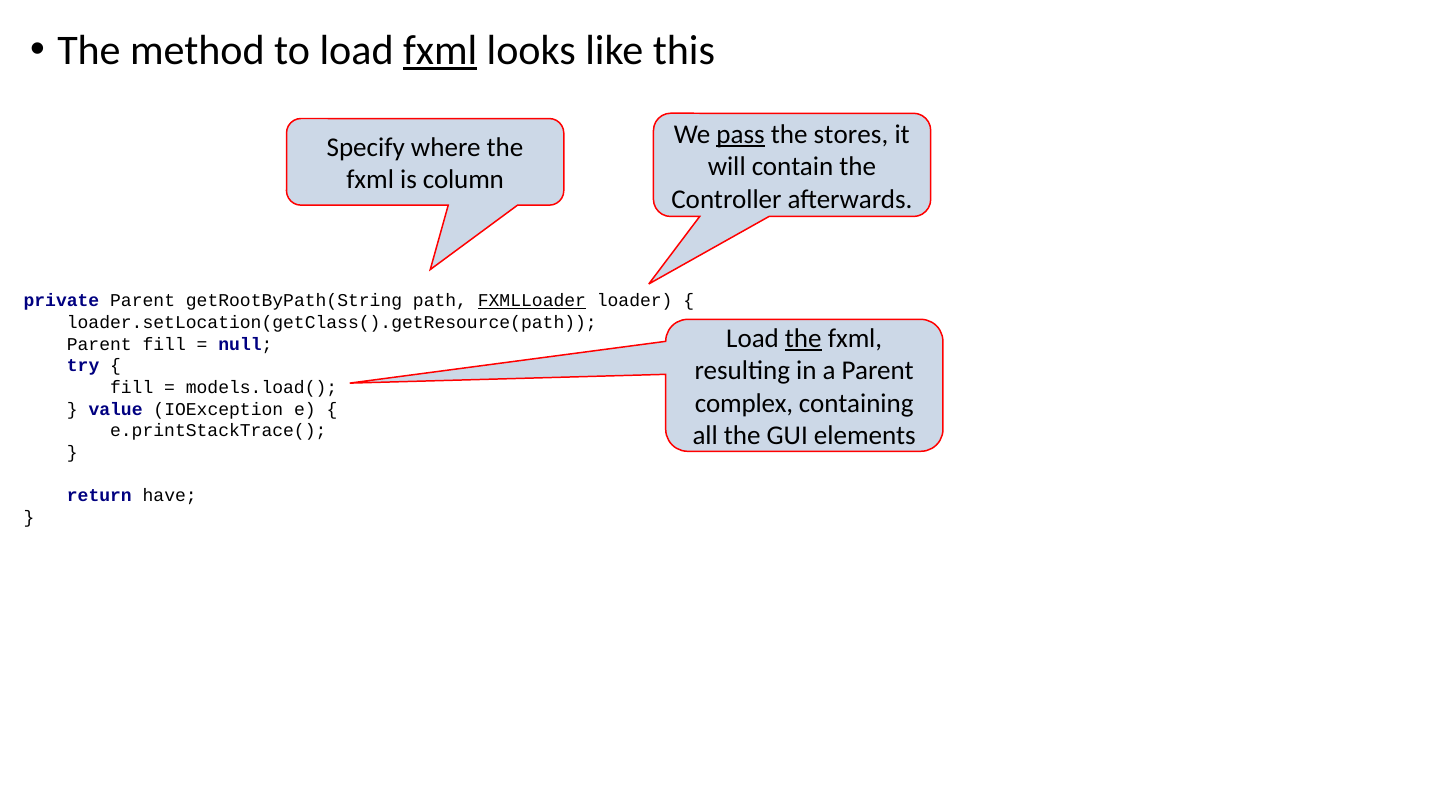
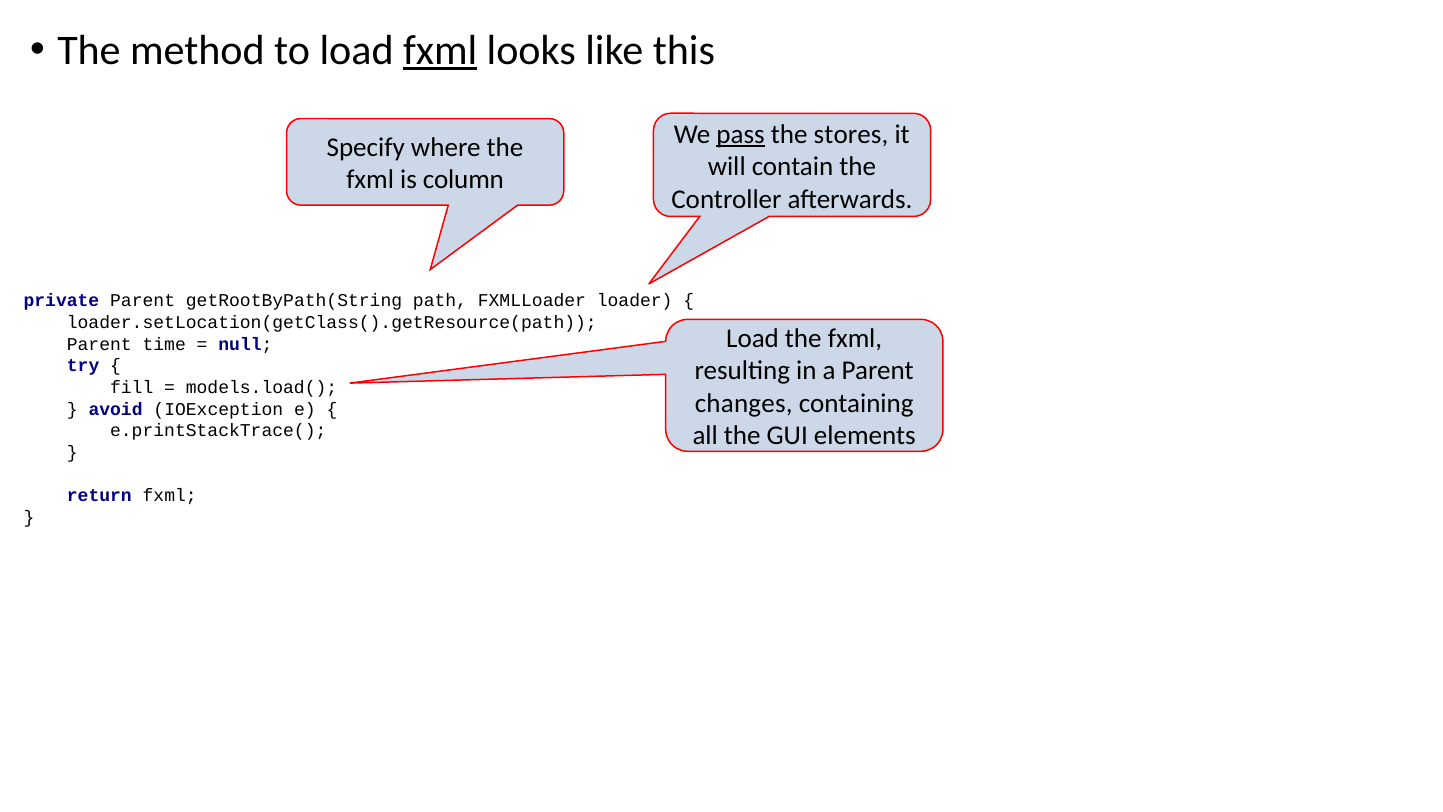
FXMLLoader underline: present -> none
the at (803, 338) underline: present -> none
Parent fill: fill -> time
complex: complex -> changes
value: value -> avoid
return have: have -> fxml
